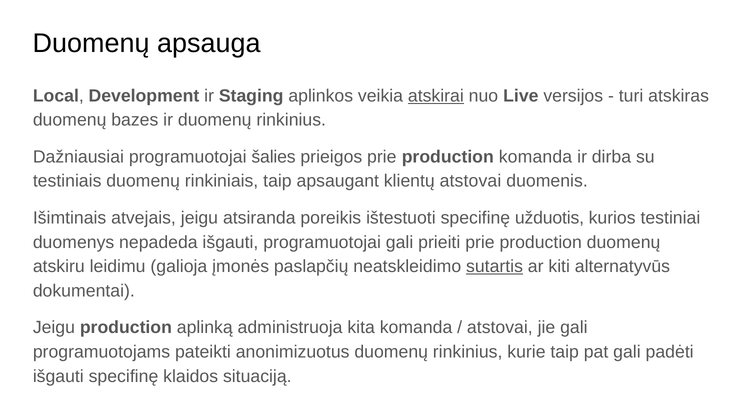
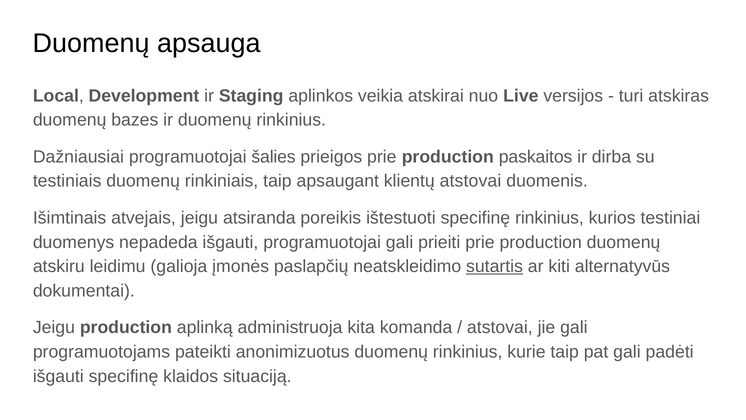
atskirai underline: present -> none
production komanda: komanda -> paskaitos
specifinę užduotis: užduotis -> rinkinius
